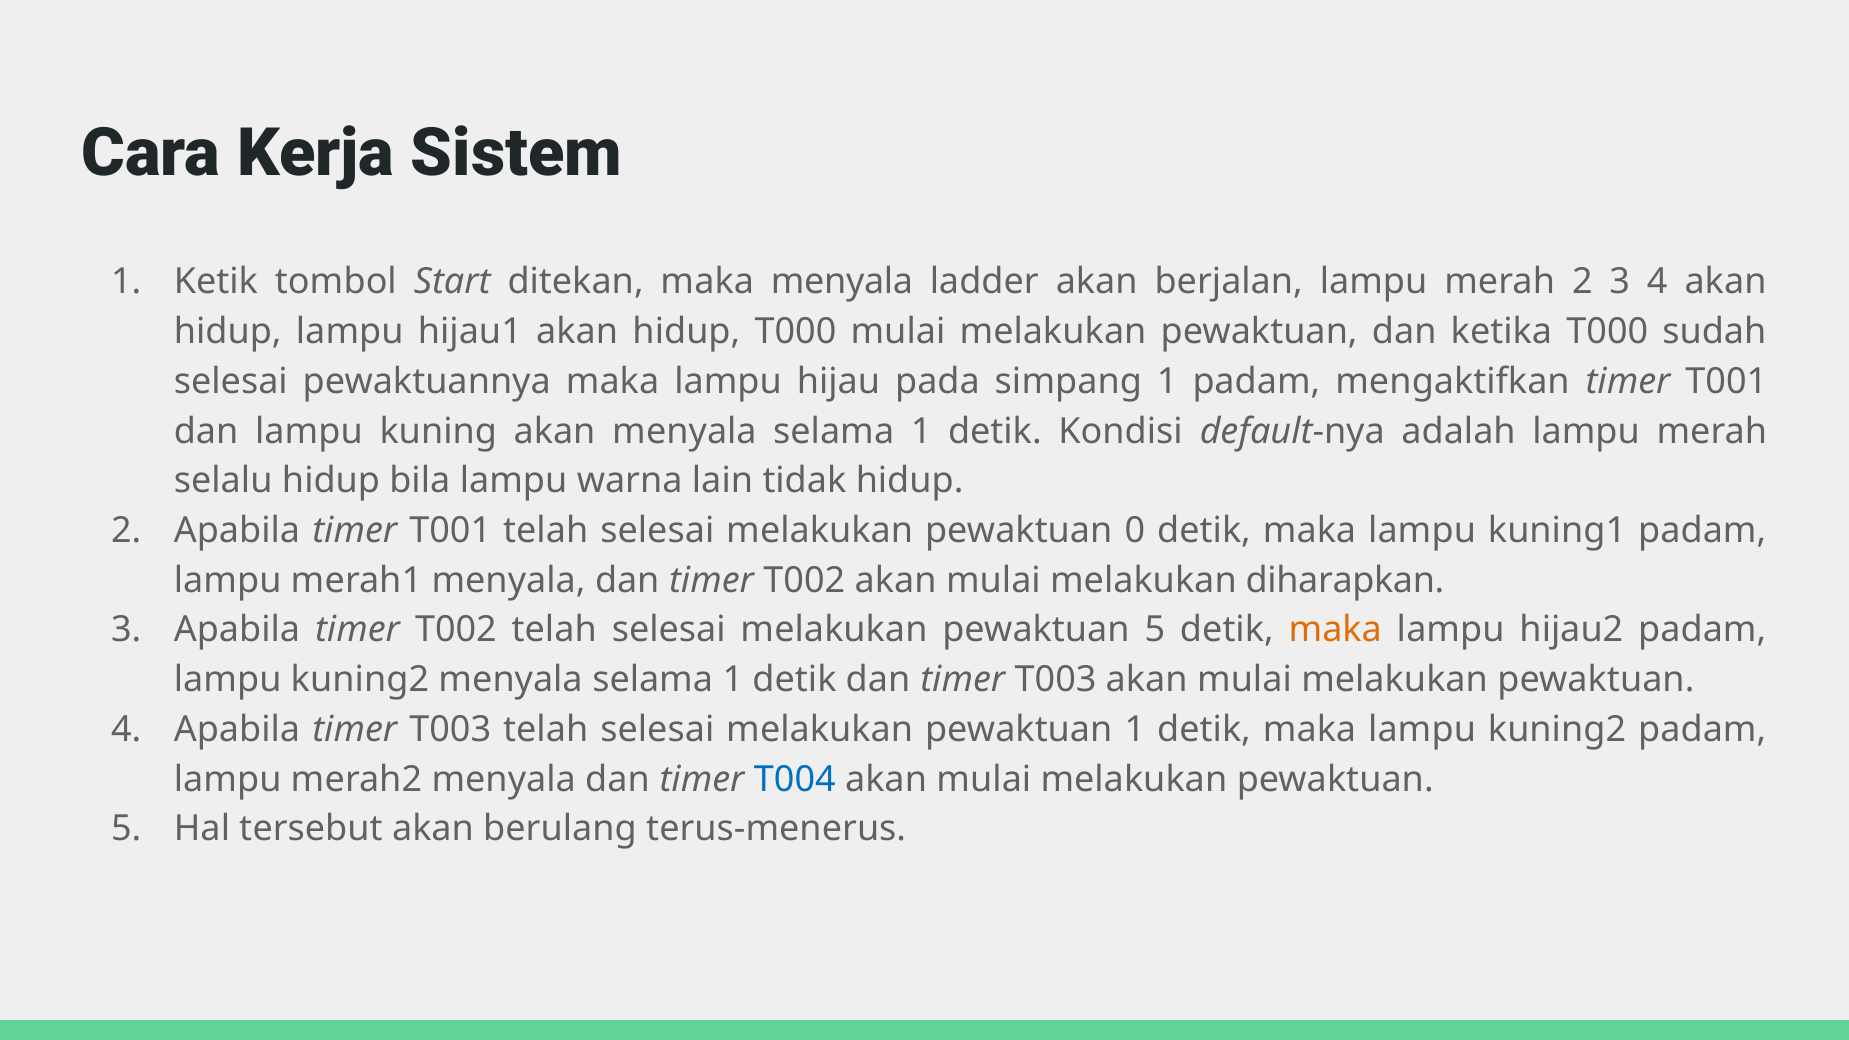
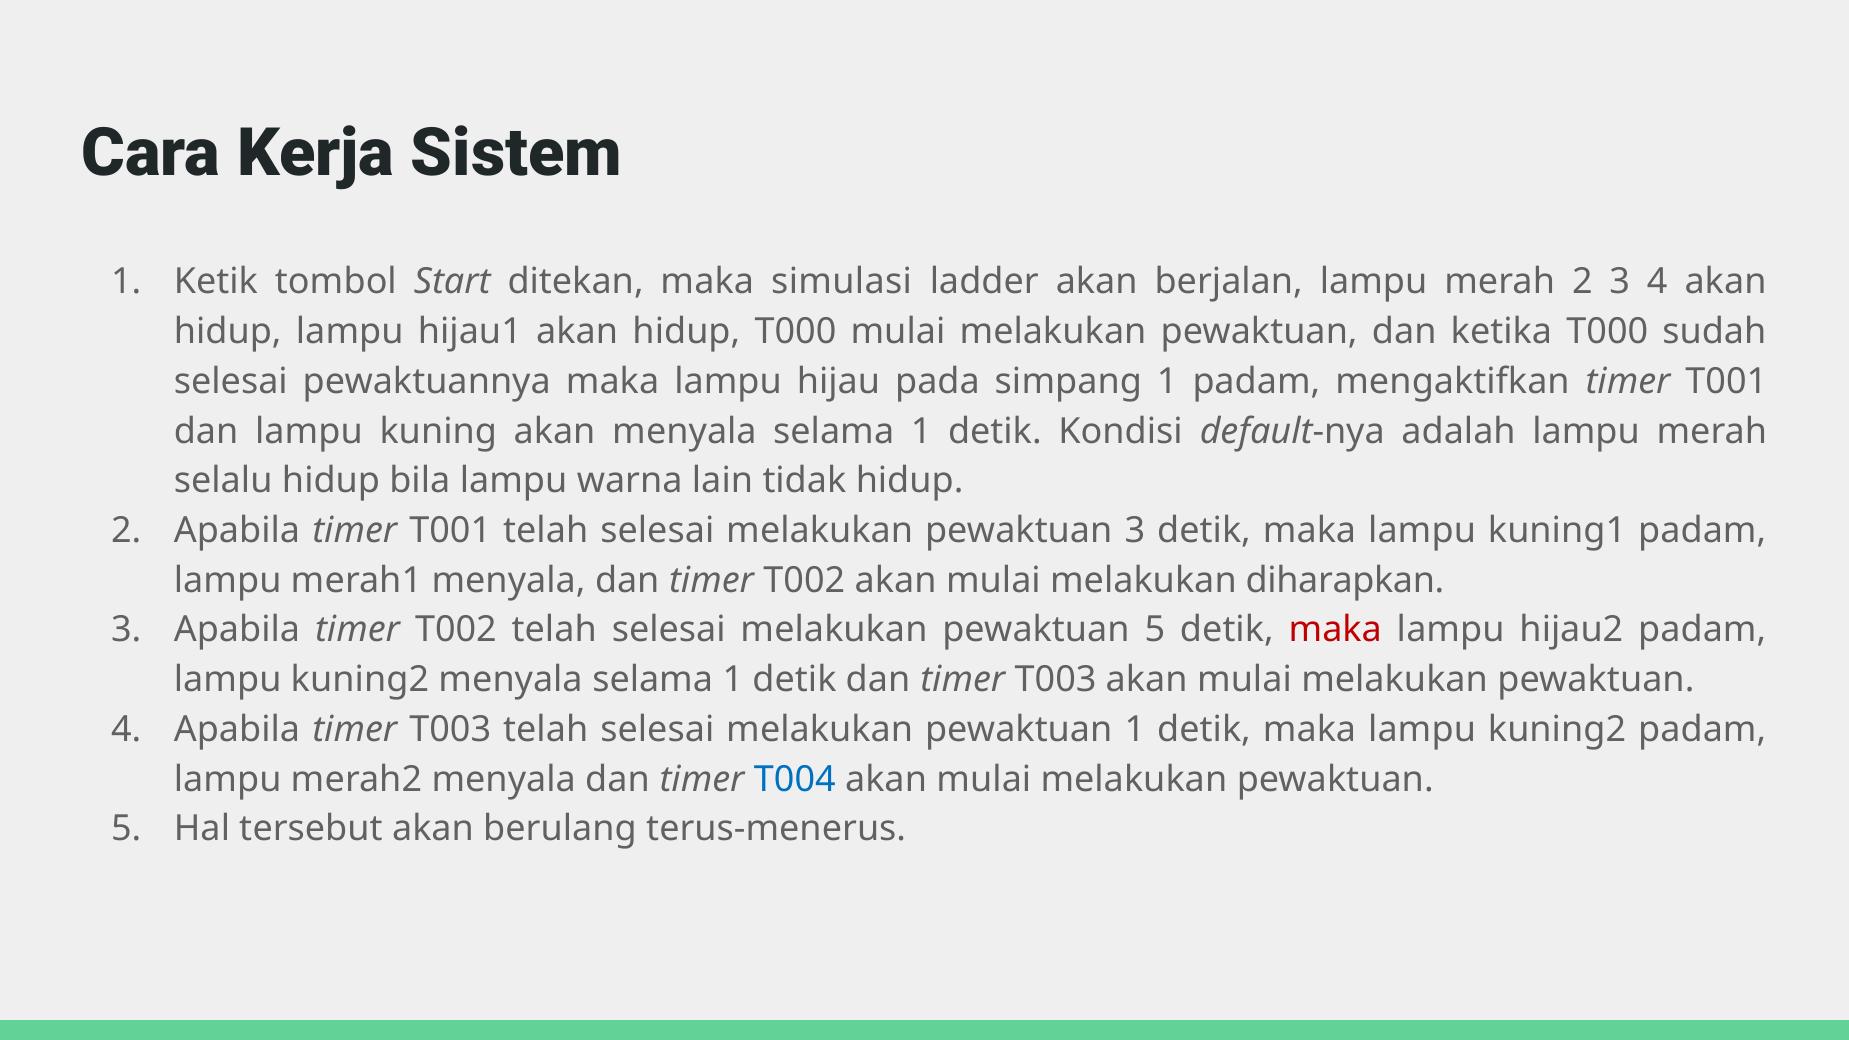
maka menyala: menyala -> simulasi
pewaktuan 0: 0 -> 3
maka at (1335, 630) colour: orange -> red
